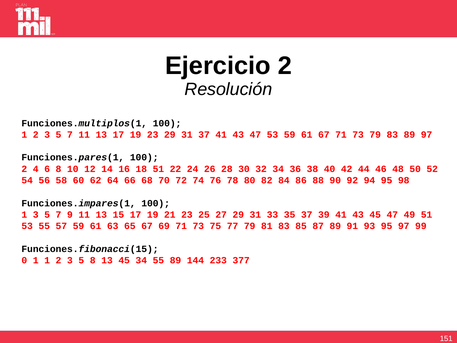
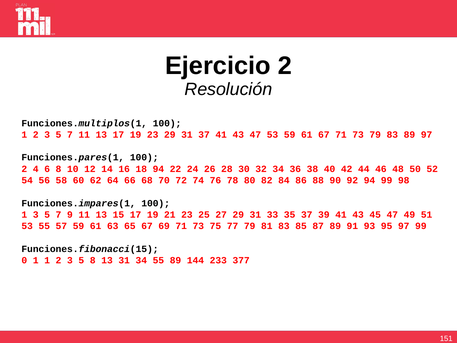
18 51: 51 -> 94
94 95: 95 -> 99
13 45: 45 -> 31
